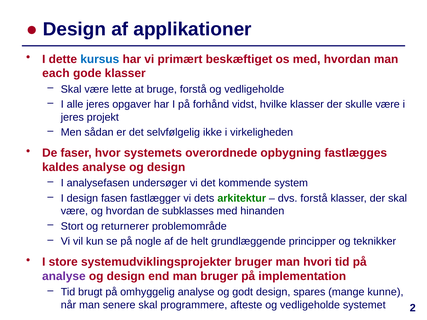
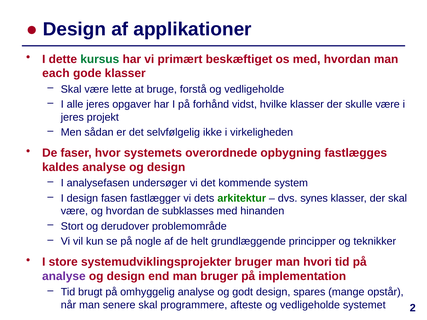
kursus colour: blue -> green
dvs forstå: forstå -> synes
returnerer: returnerer -> derudover
kunne: kunne -> opstår
